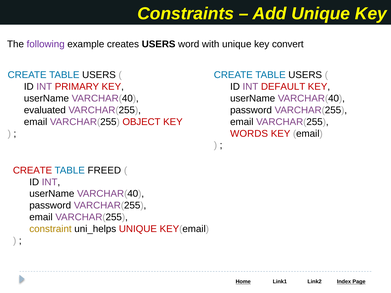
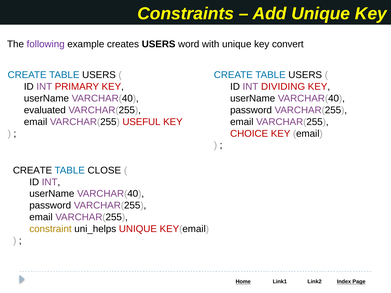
DEFAULT: DEFAULT -> DIVIDING
OBJECT: OBJECT -> USEFUL
WORDS: WORDS -> CHOICE
CREATE at (33, 170) colour: red -> black
FREED: FREED -> CLOSE
